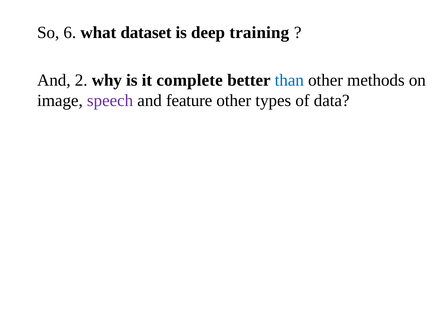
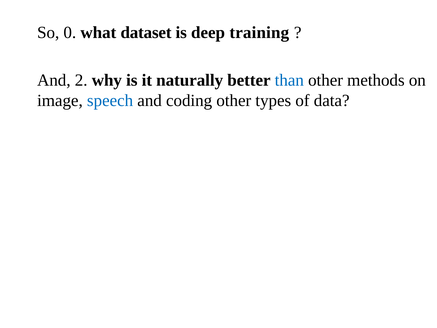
6: 6 -> 0
complete: complete -> naturally
speech colour: purple -> blue
feature: feature -> coding
